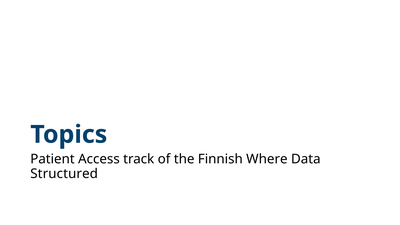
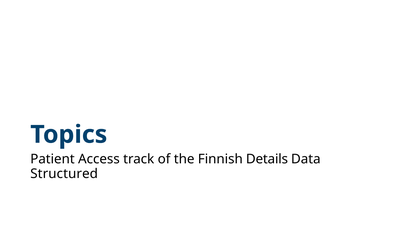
Where: Where -> Details
